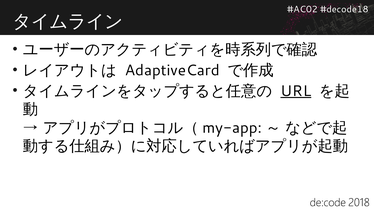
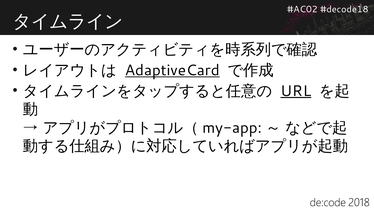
AdaptiveCard underline: none -> present
